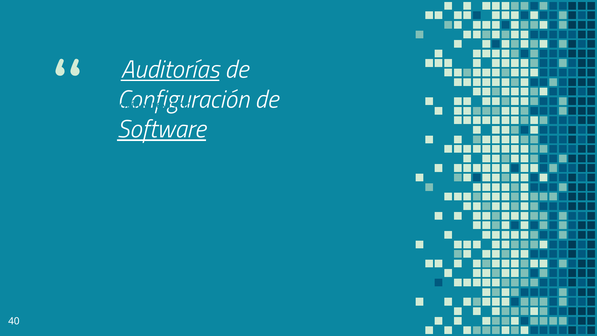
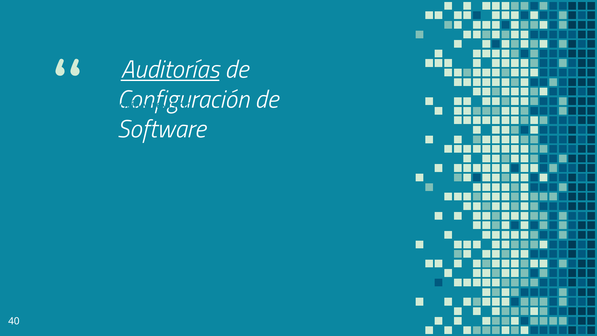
Software underline: present -> none
